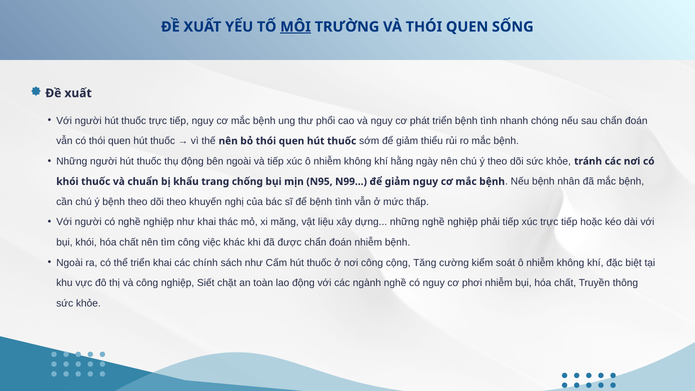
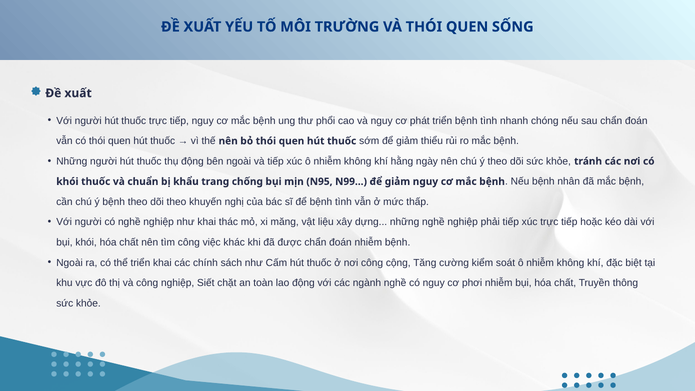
MÔI underline: present -> none
